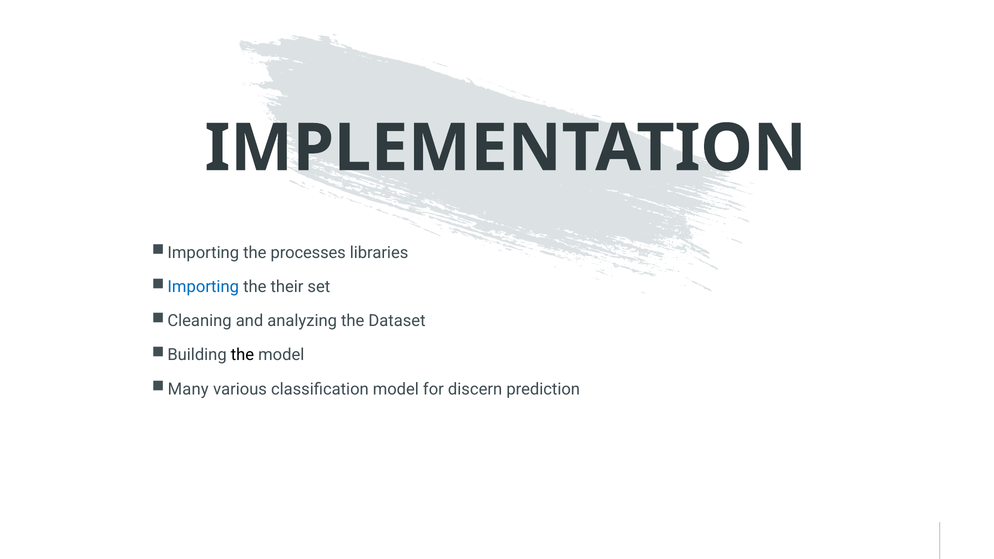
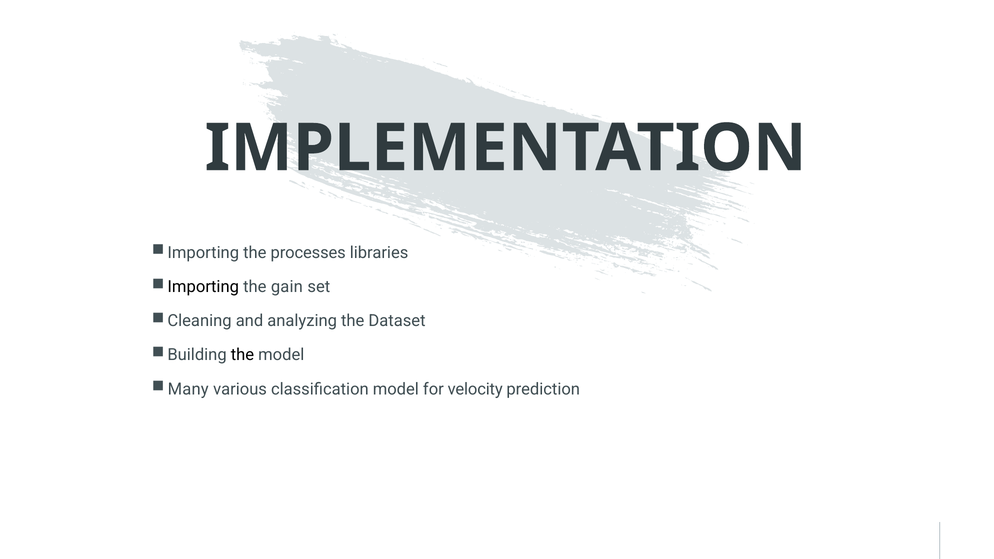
Importing at (203, 287) colour: blue -> black
their: their -> gain
discern: discern -> velocity
